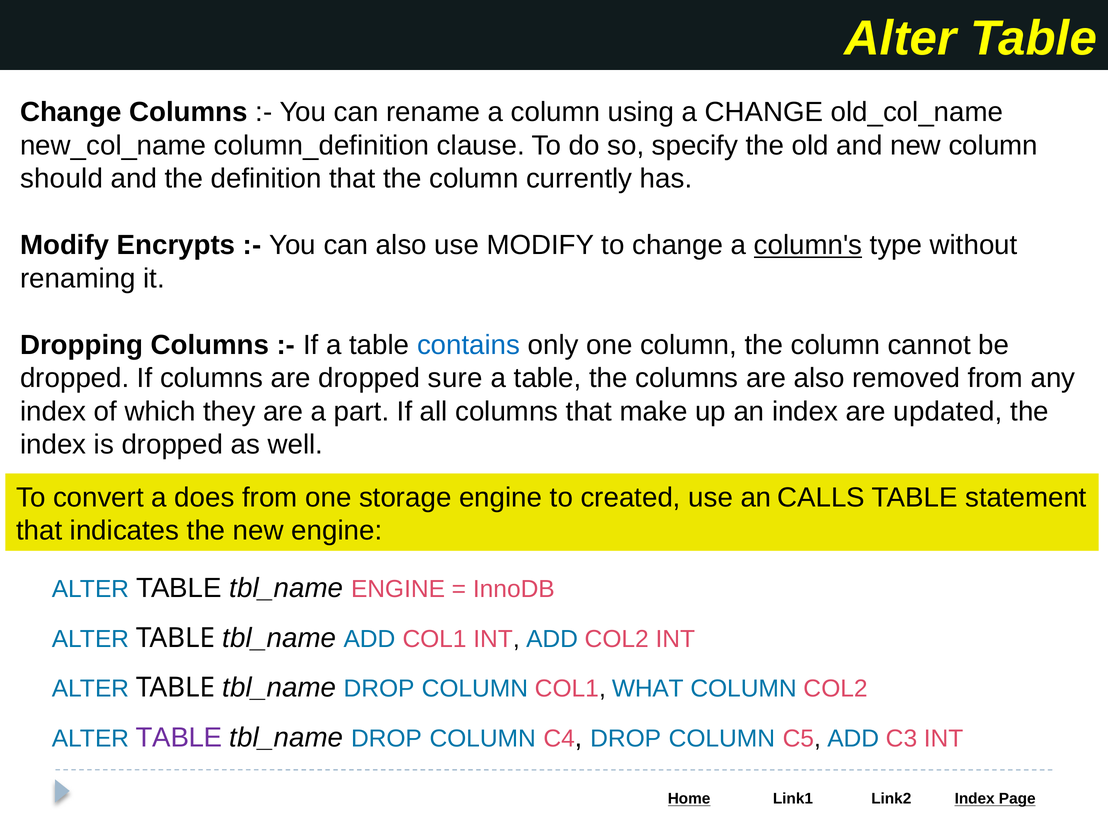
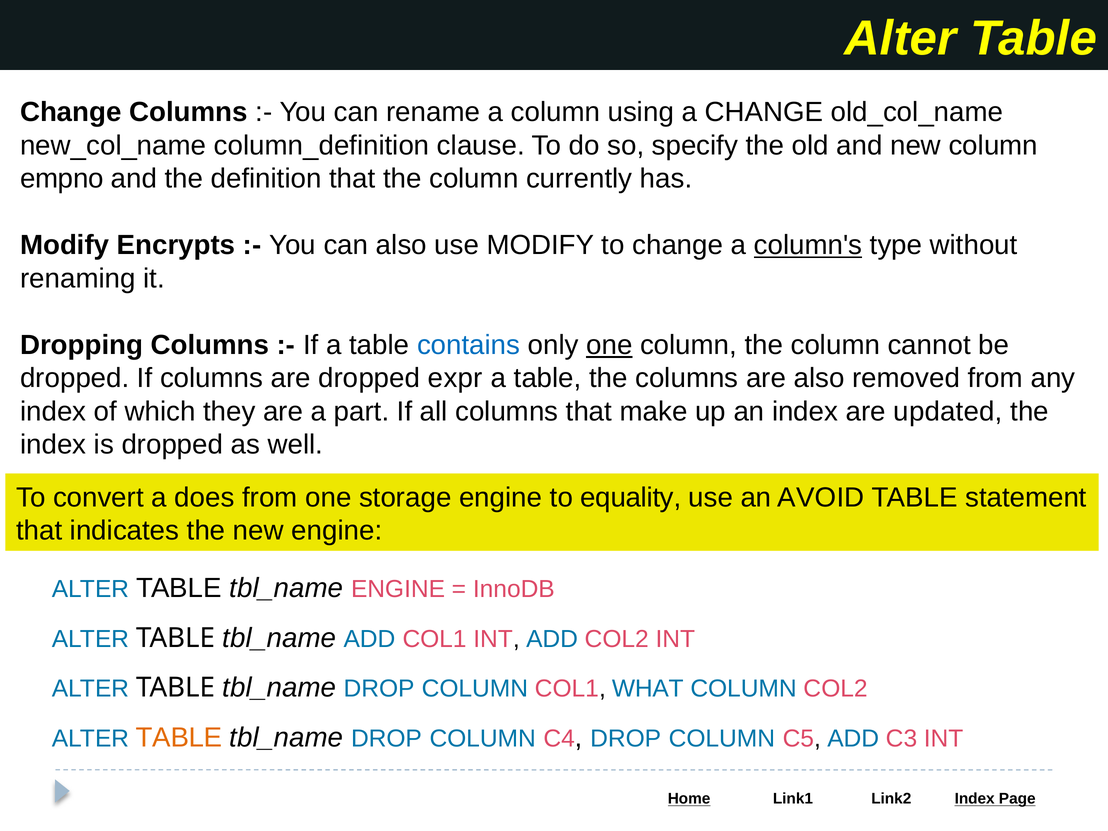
should: should -> empno
one at (609, 345) underline: none -> present
sure: sure -> expr
created: created -> equality
CALLS: CALLS -> AVOID
TABLE at (179, 738) colour: purple -> orange
